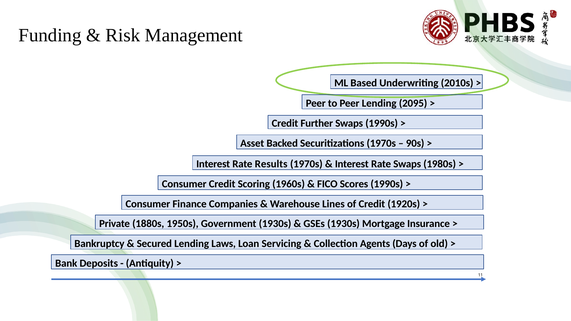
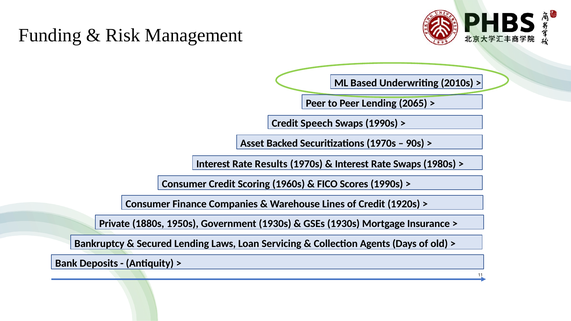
2095: 2095 -> 2065
Further: Further -> Speech
